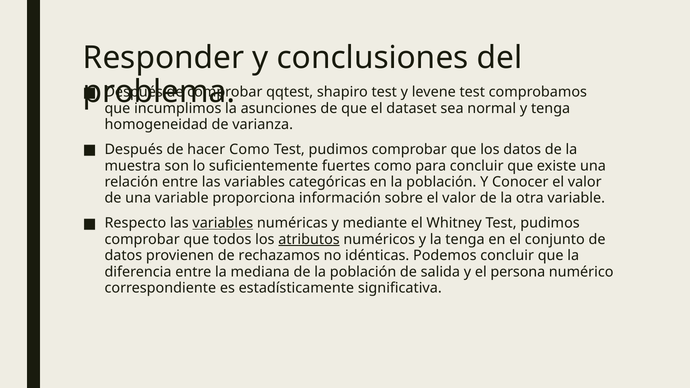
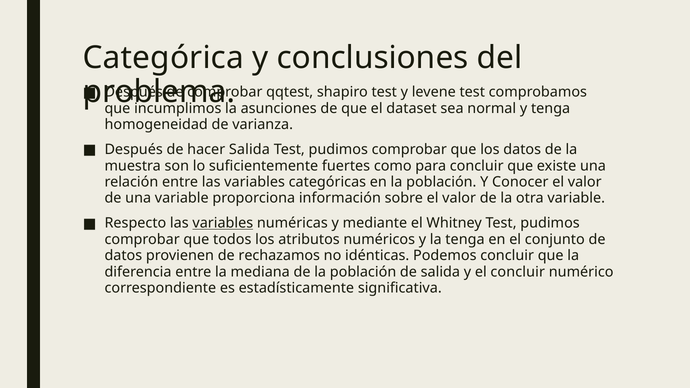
Responder: Responder -> Categórica
hacer Como: Como -> Salida
atributos underline: present -> none
el persona: persona -> concluir
